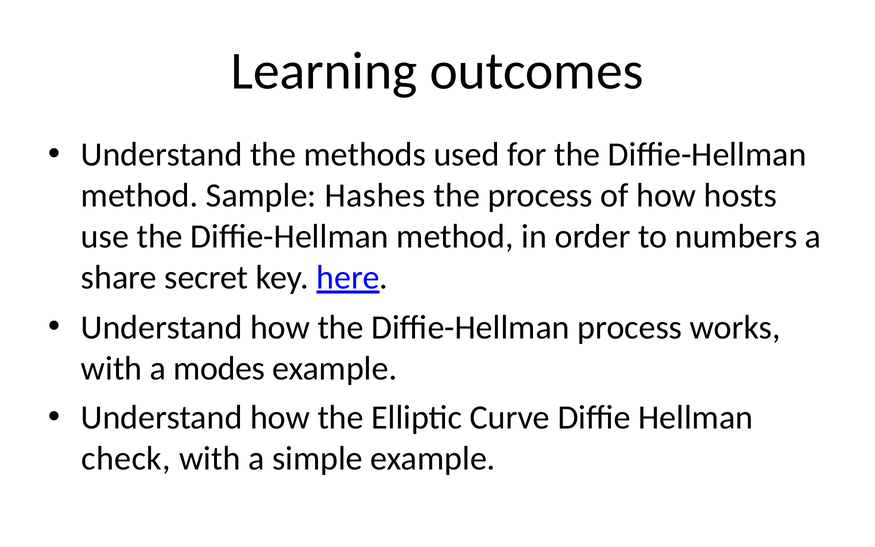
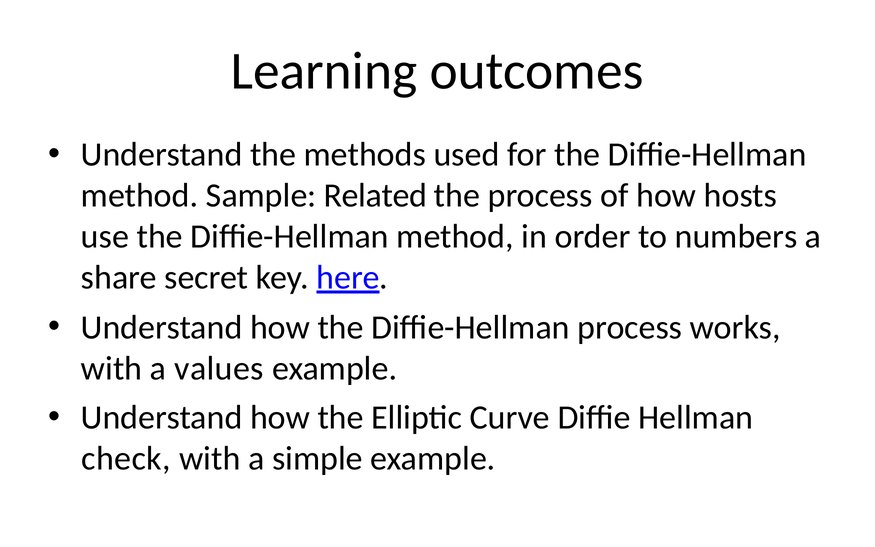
Hashes: Hashes -> Related
modes: modes -> values
